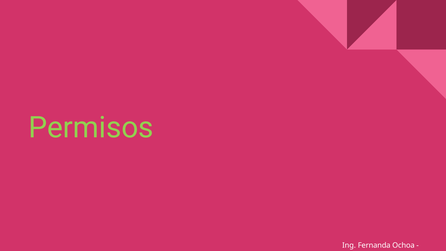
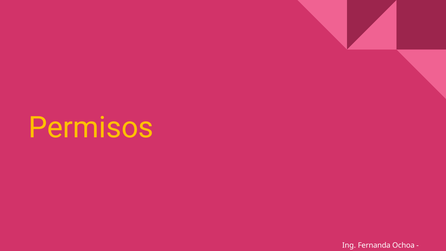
Permisos colour: light green -> yellow
